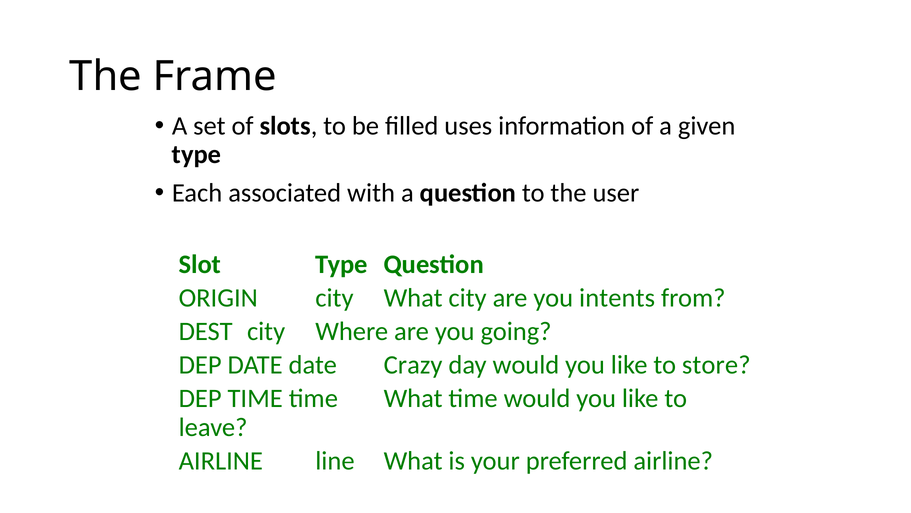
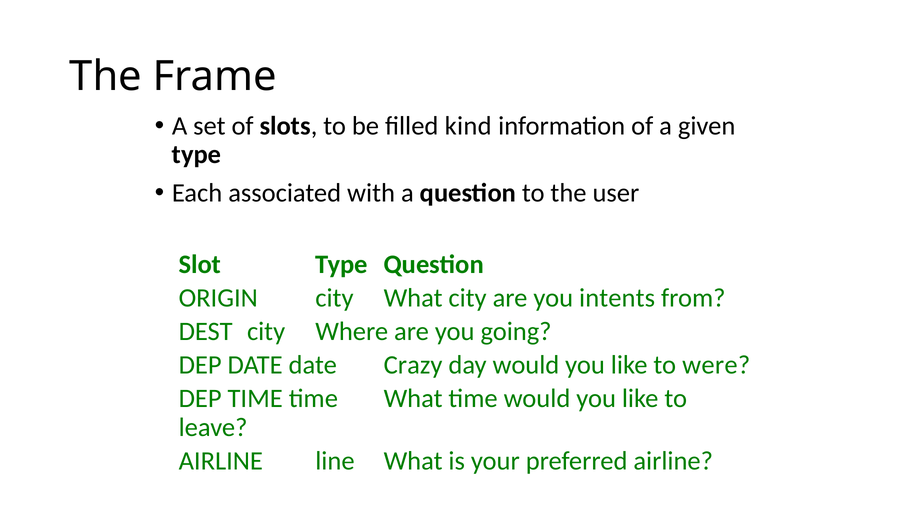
uses: uses -> kind
store: store -> were
